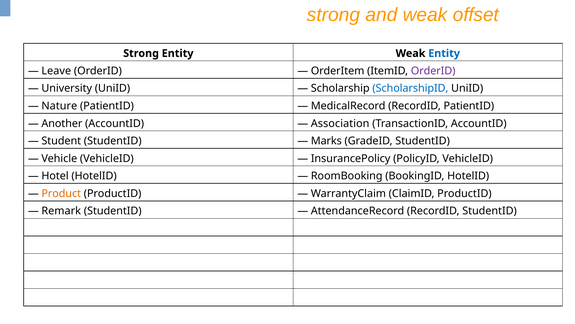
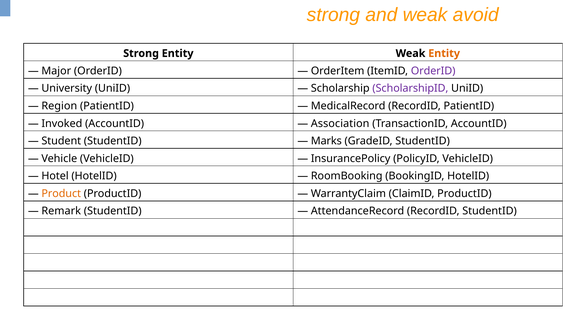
offset: offset -> avoid
Entity at (444, 53) colour: blue -> orange
Leave: Leave -> Major
ScholarshipID colour: blue -> purple
Nature: Nature -> Region
Another: Another -> Invoked
